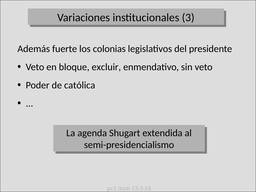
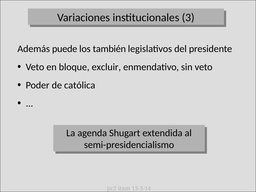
fuerte: fuerte -> puede
colonias: colonias -> también
